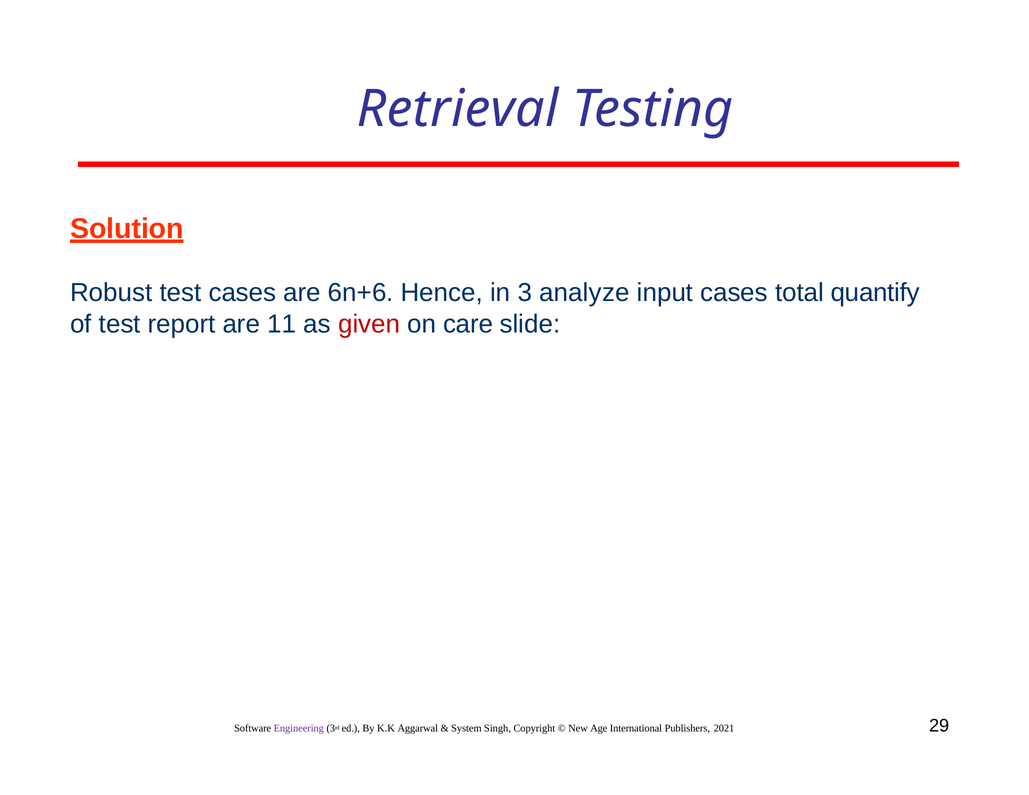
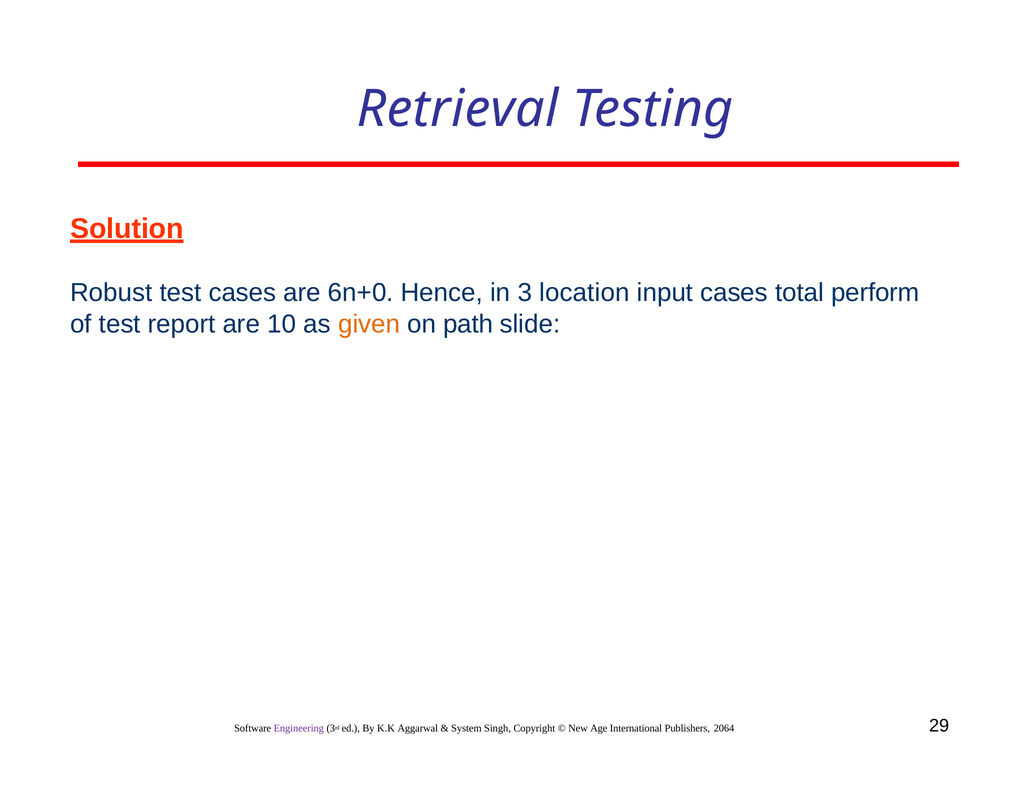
6n+6: 6n+6 -> 6n+0
analyze: analyze -> location
quantify: quantify -> perform
11: 11 -> 10
given colour: red -> orange
care: care -> path
2021: 2021 -> 2064
